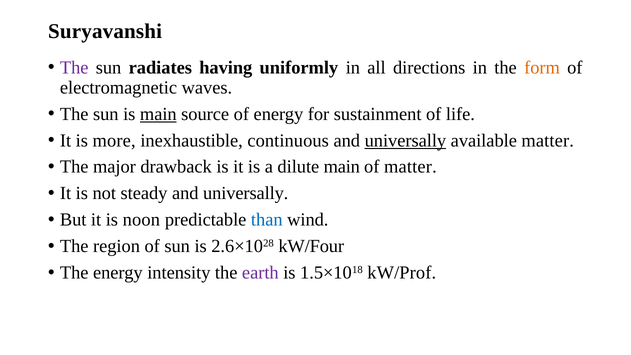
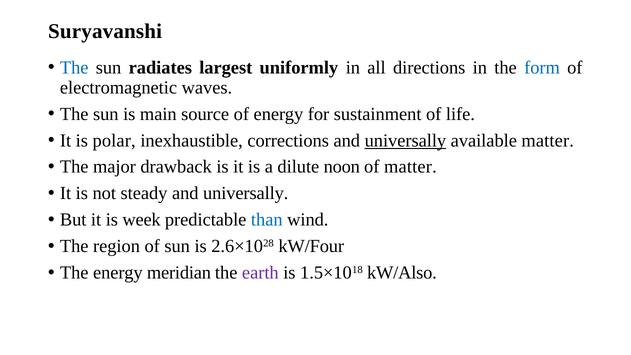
The at (74, 68) colour: purple -> blue
having: having -> largest
form colour: orange -> blue
main at (158, 114) underline: present -> none
more: more -> polar
continuous: continuous -> corrections
dilute main: main -> noon
noon: noon -> week
intensity: intensity -> meridian
kW/Prof: kW/Prof -> kW/Also
